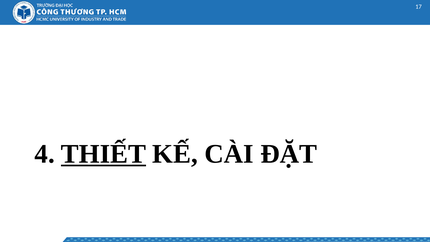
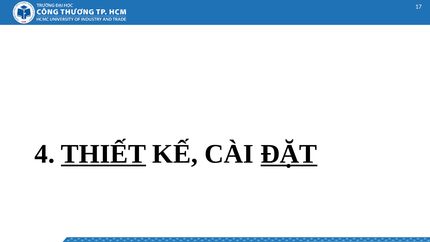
ĐẶT underline: none -> present
